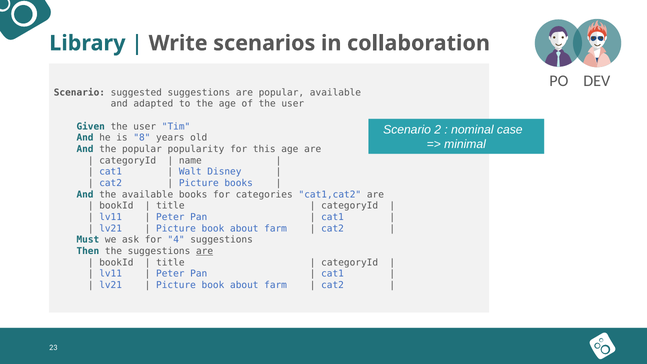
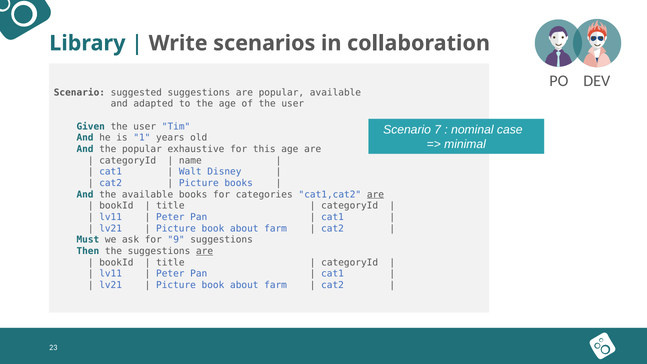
2: 2 -> 7
8: 8 -> 1
popularity: popularity -> exhaustive
are at (375, 194) underline: none -> present
4: 4 -> 9
